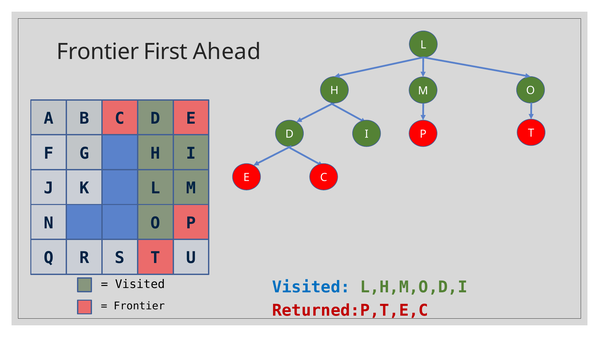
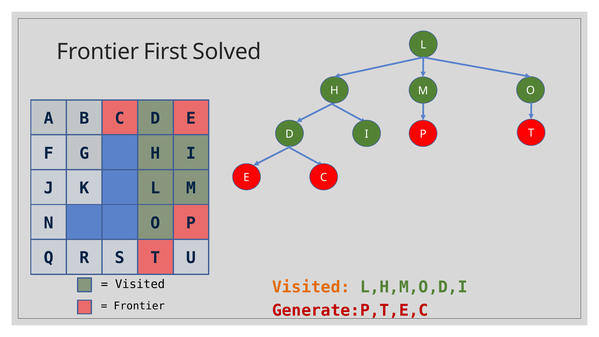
Ahead: Ahead -> Solved
Visited at (311, 287) colour: blue -> orange
Returned:P,T,E,C: Returned:P,T,E,C -> Generate:P,T,E,C
